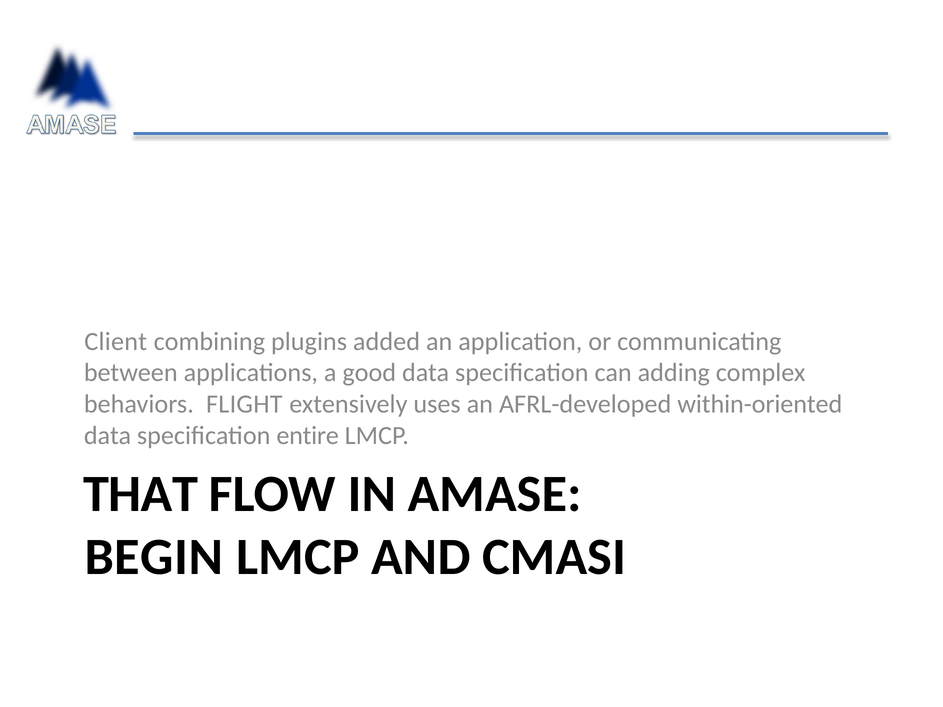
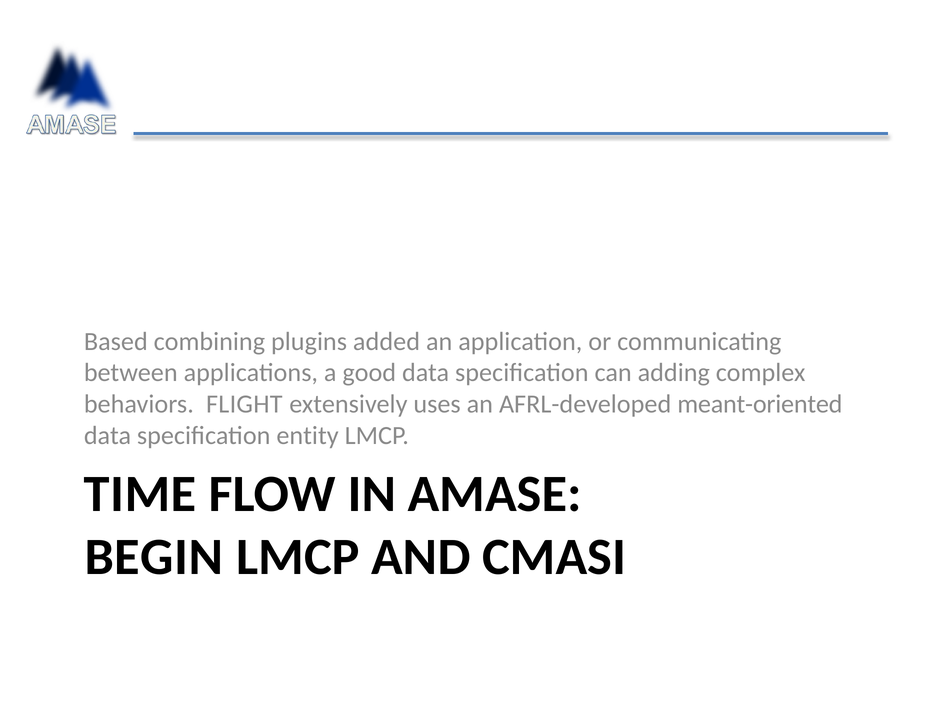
Client: Client -> Based
within-oriented: within-oriented -> meant-oriented
entire: entire -> entity
THAT: THAT -> TIME
